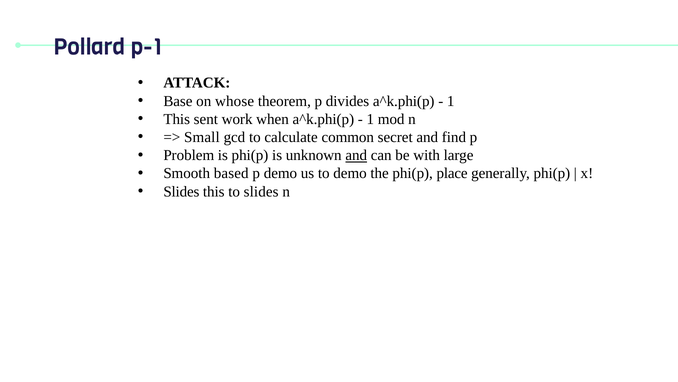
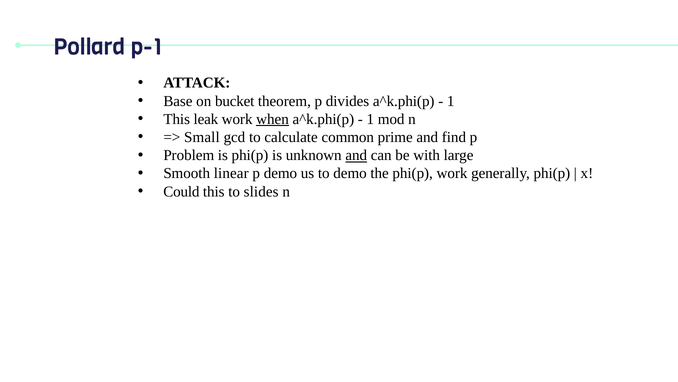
whose: whose -> bucket
sent: sent -> leak
when underline: none -> present
secret: secret -> prime
based: based -> linear
phi(p place: place -> work
Slides at (181, 191): Slides -> Could
